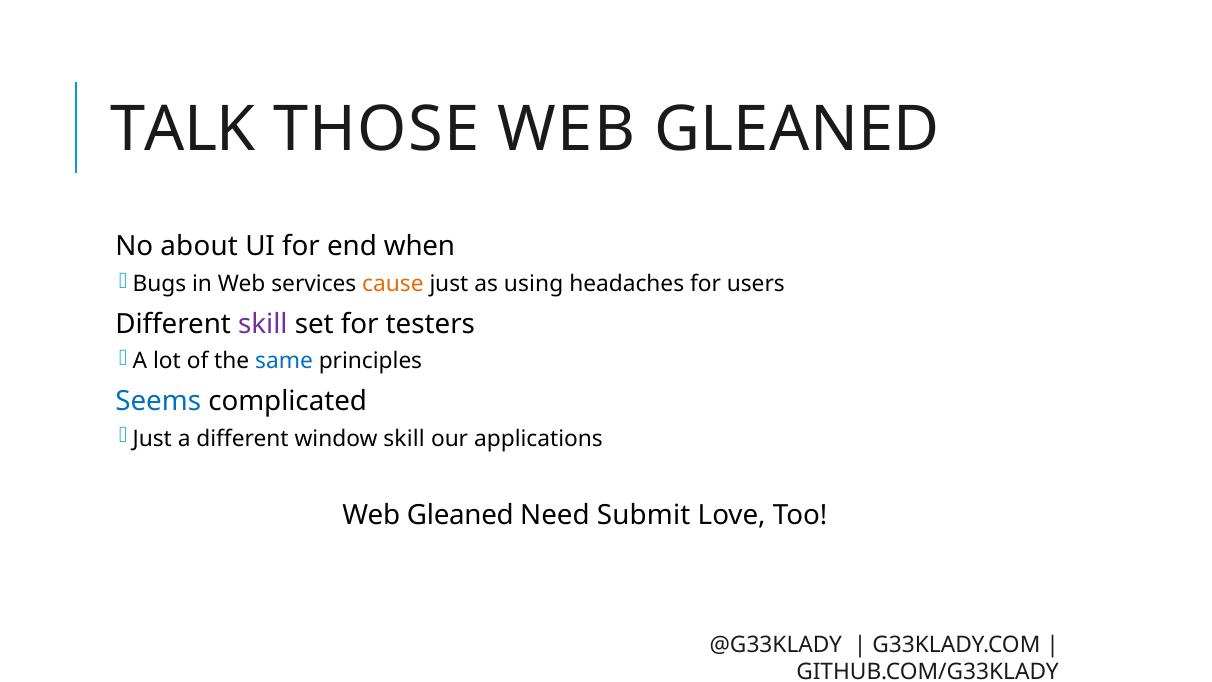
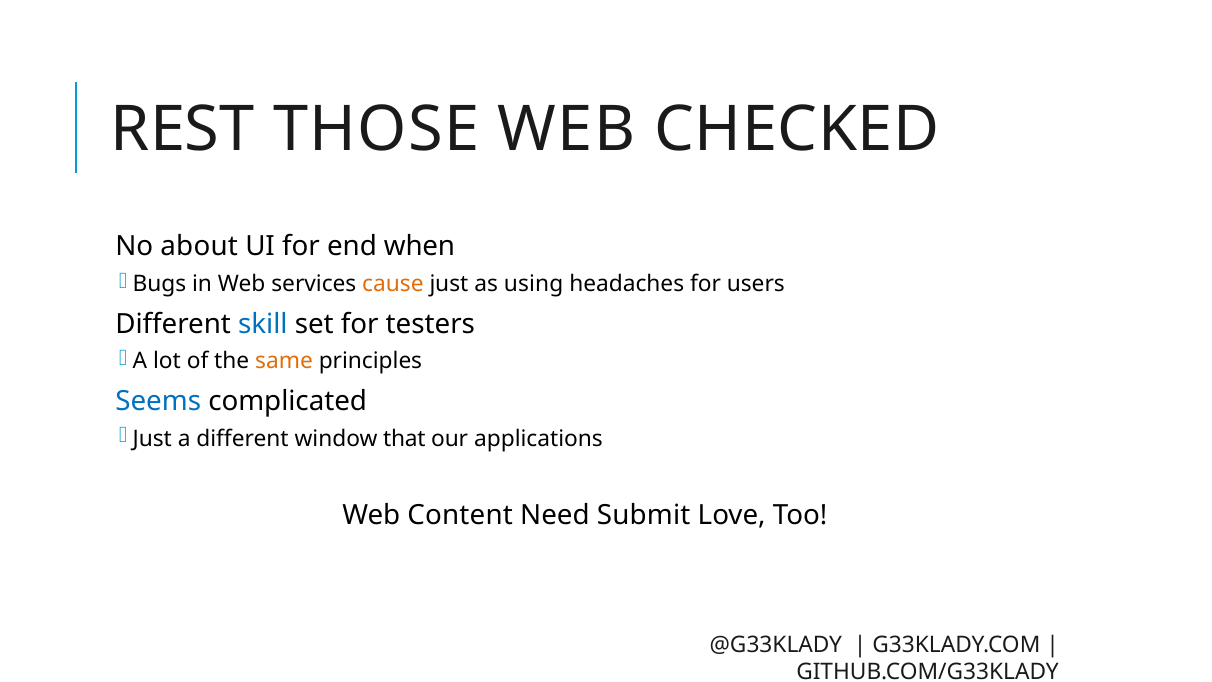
TALK: TALK -> REST
THOSE WEB GLEANED: GLEANED -> CHECKED
skill at (263, 324) colour: purple -> blue
same colour: blue -> orange
window skill: skill -> that
Gleaned at (460, 516): Gleaned -> Content
